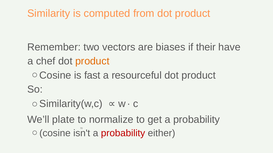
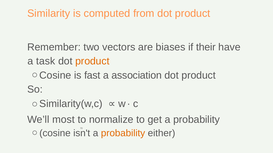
chef: chef -> task
resourceful: resourceful -> association
plate: plate -> most
probability at (123, 134) colour: red -> orange
